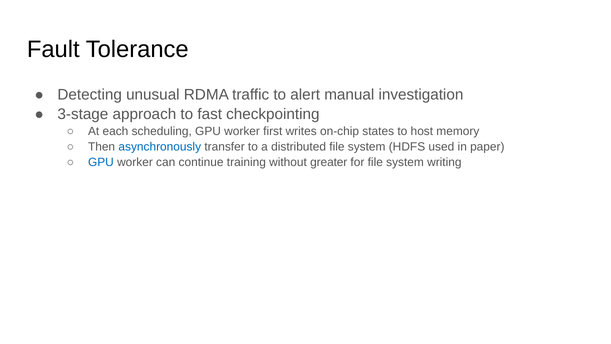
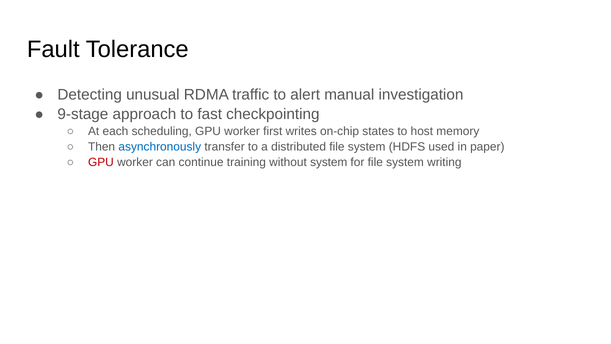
3-stage: 3-stage -> 9-stage
GPU at (101, 162) colour: blue -> red
without greater: greater -> system
